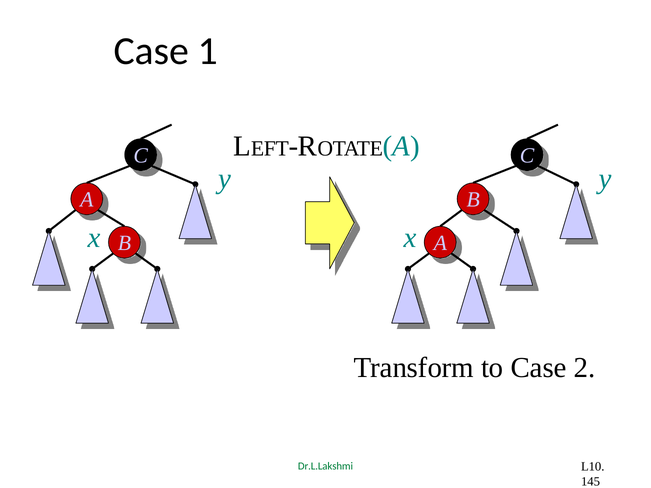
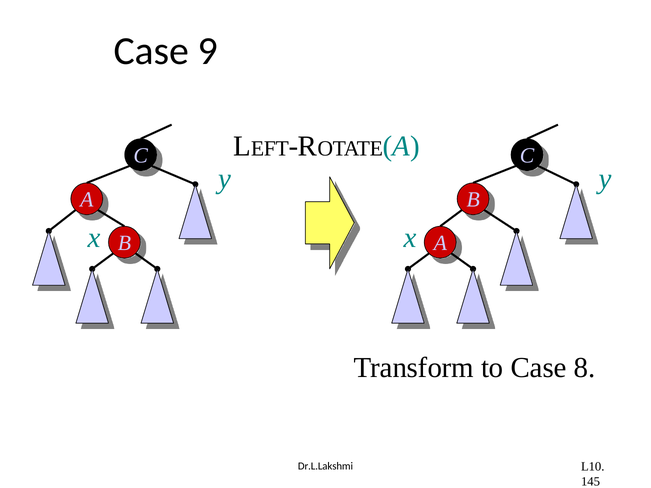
1: 1 -> 9
2: 2 -> 8
Dr.L.Lakshmi colour: green -> black
